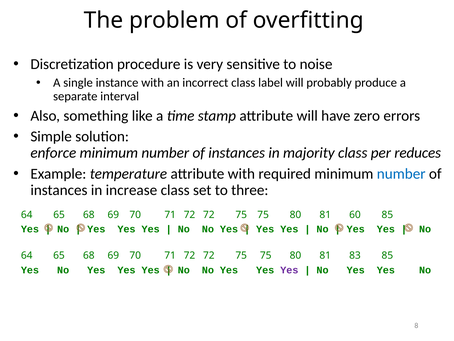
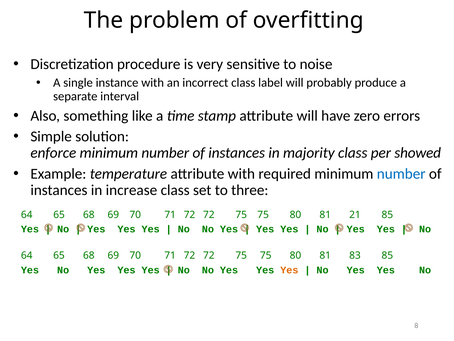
reduces: reduces -> showed
60: 60 -> 21
Yes at (289, 270) colour: purple -> orange
